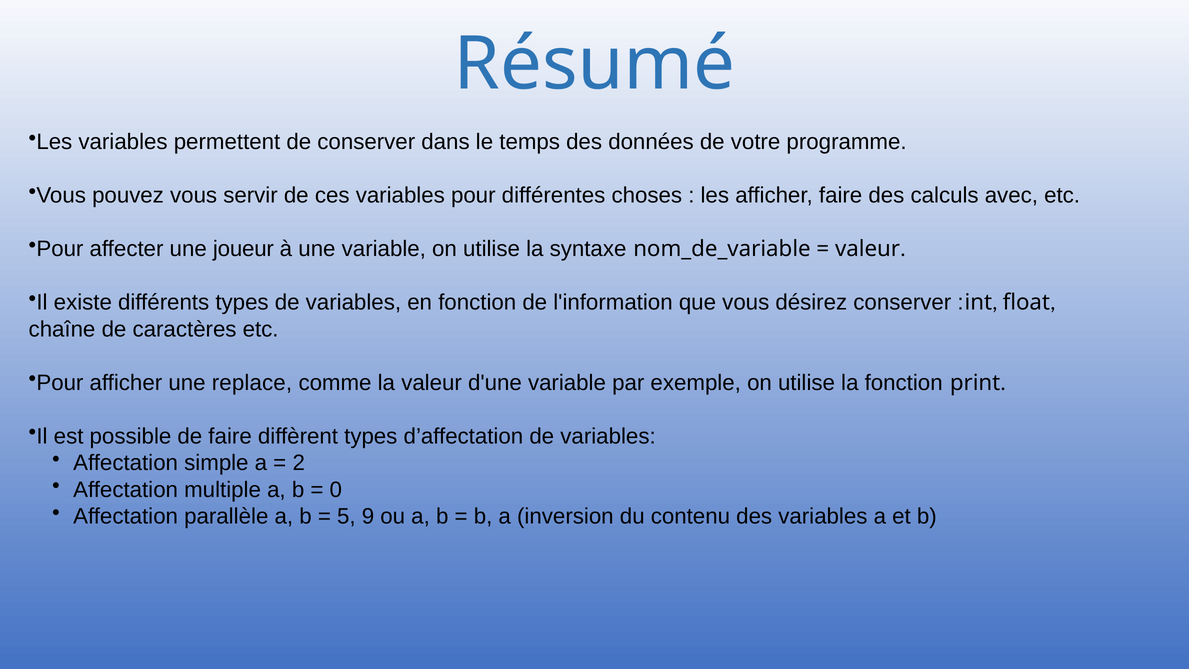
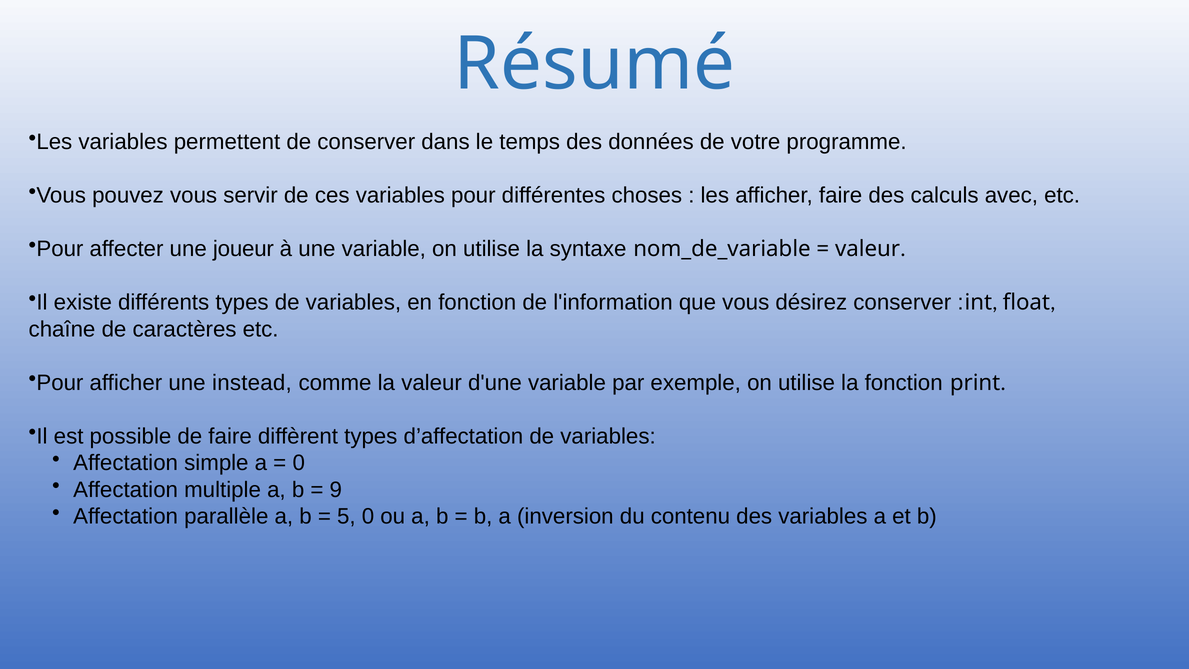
replace: replace -> instead
2 at (299, 463): 2 -> 0
0: 0 -> 9
5 9: 9 -> 0
